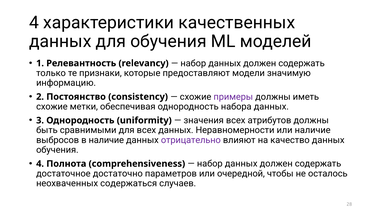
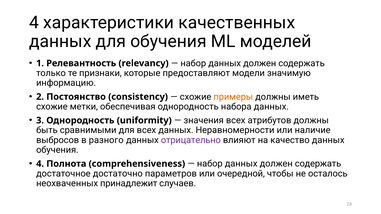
примеры colour: purple -> orange
в наличие: наличие -> разного
содержаться: содержаться -> принадлежит
